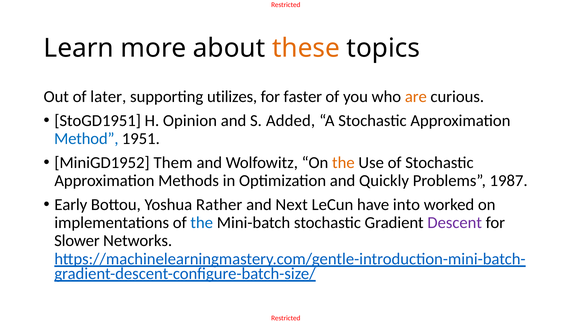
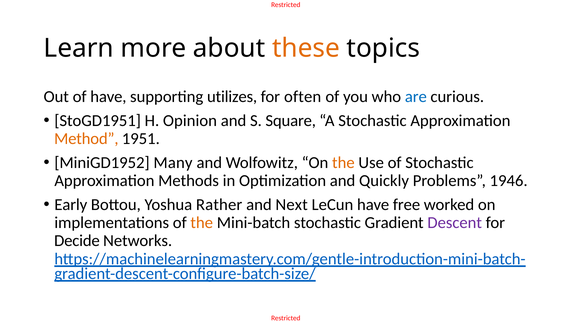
of later: later -> have
faster: faster -> often
are colour: orange -> blue
Added: Added -> Square
Method colour: blue -> orange
Them: Them -> Many
1987: 1987 -> 1946
into: into -> free
the at (202, 222) colour: blue -> orange
Slower: Slower -> Decide
